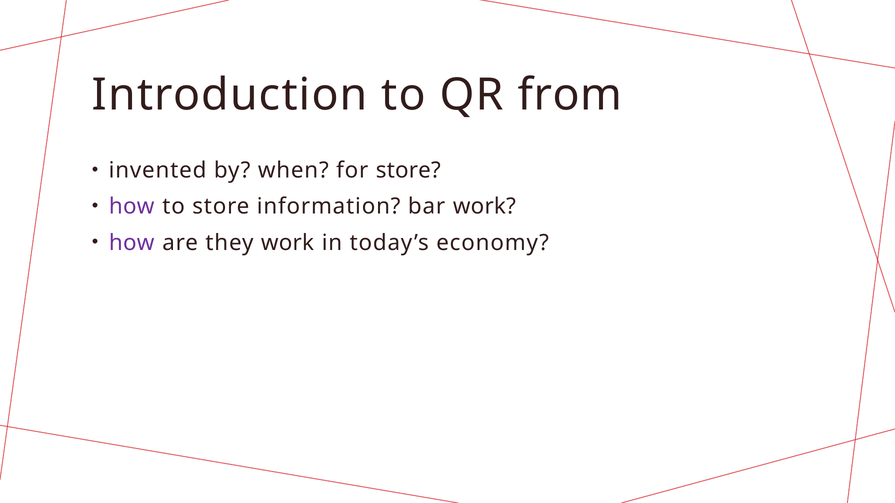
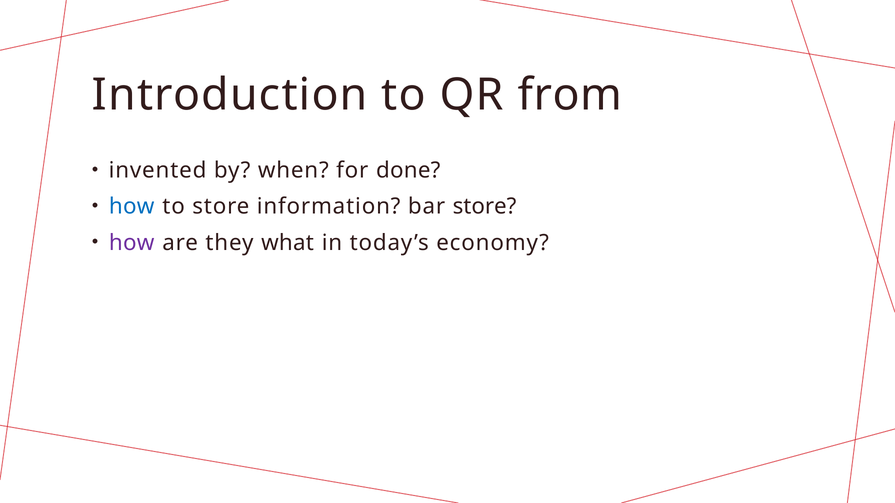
for store: store -> done
how at (132, 207) colour: purple -> blue
bar work: work -> store
they work: work -> what
